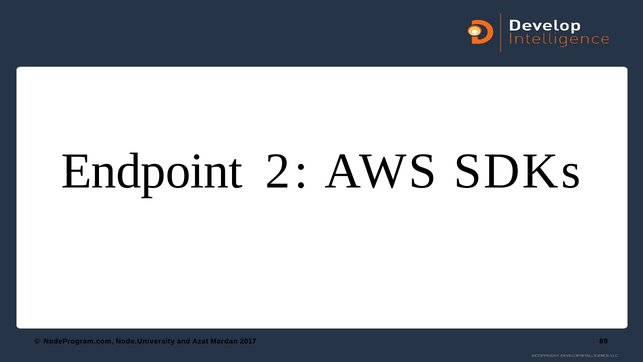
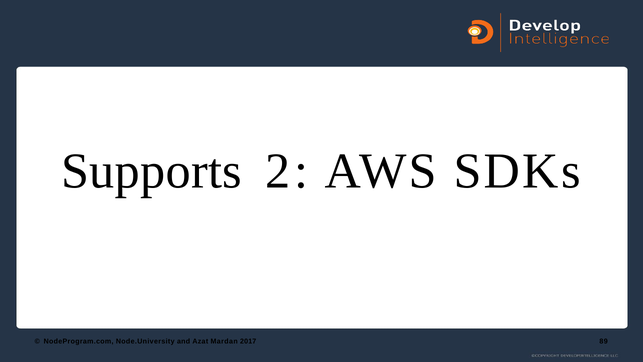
Endpoint: Endpoint -> Supports
